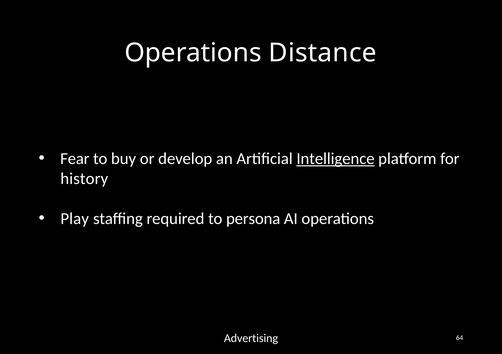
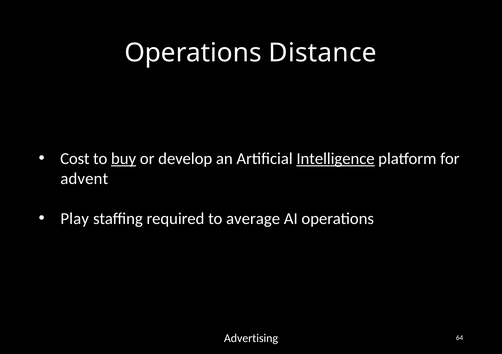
Fear: Fear -> Cost
buy underline: none -> present
history: history -> advent
persona: persona -> average
